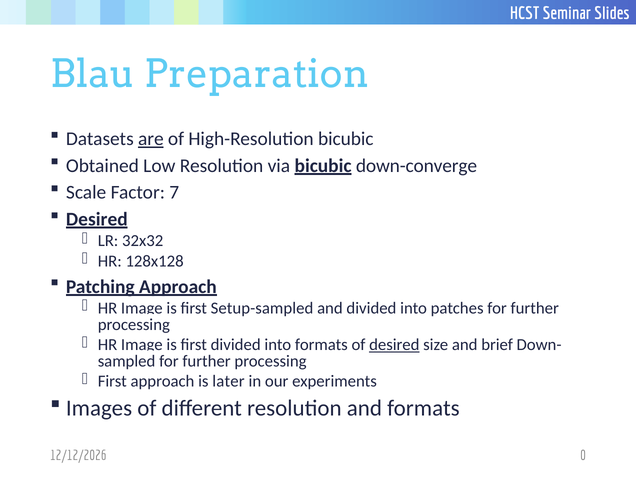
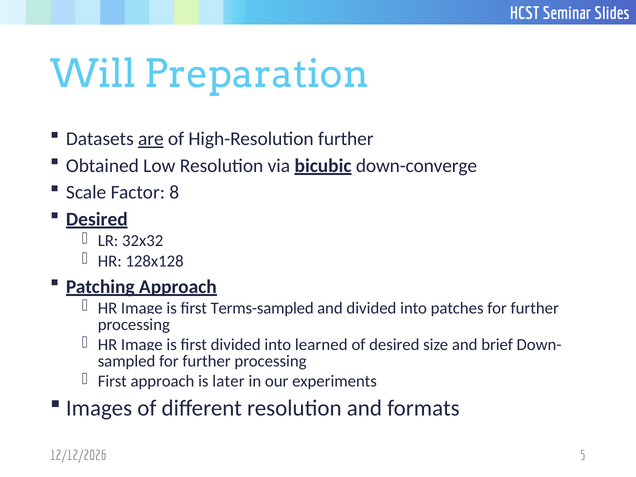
Blau: Blau -> Will
High-Resolution bicubic: bicubic -> further
7: 7 -> 8
Setup-sampled: Setup-sampled -> Terms-sampled
formats at (321, 345): formats -> learned
desired at (394, 345) underline: present -> none
0: 0 -> 5
